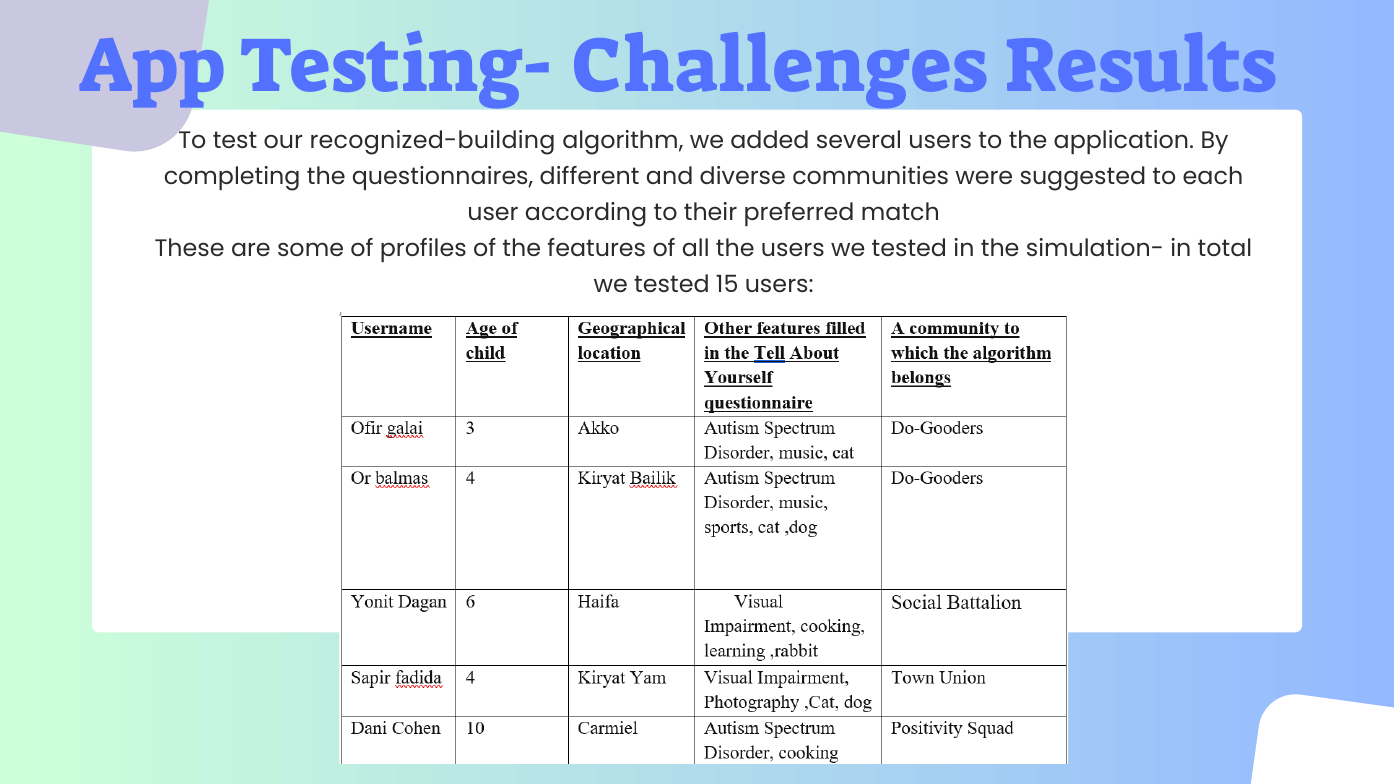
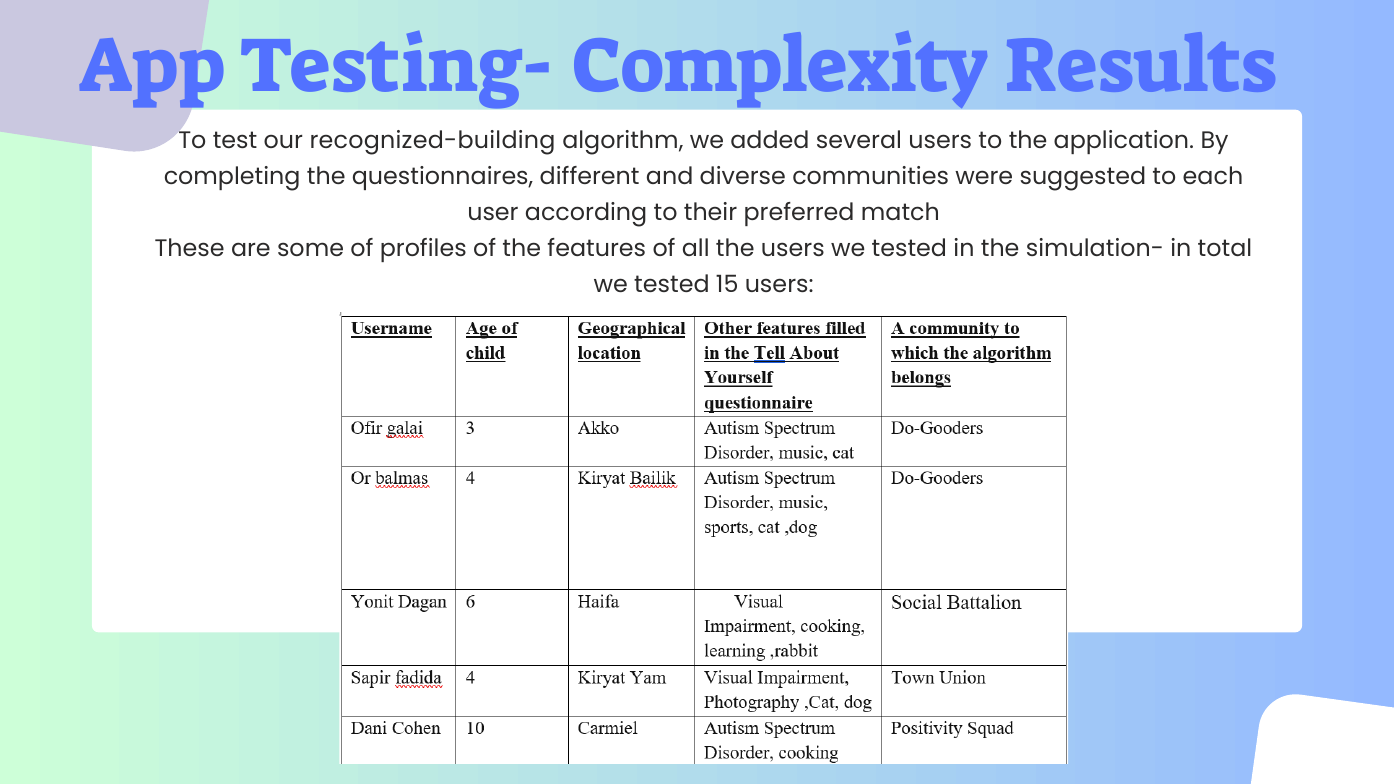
Challenges: Challenges -> Complexity
